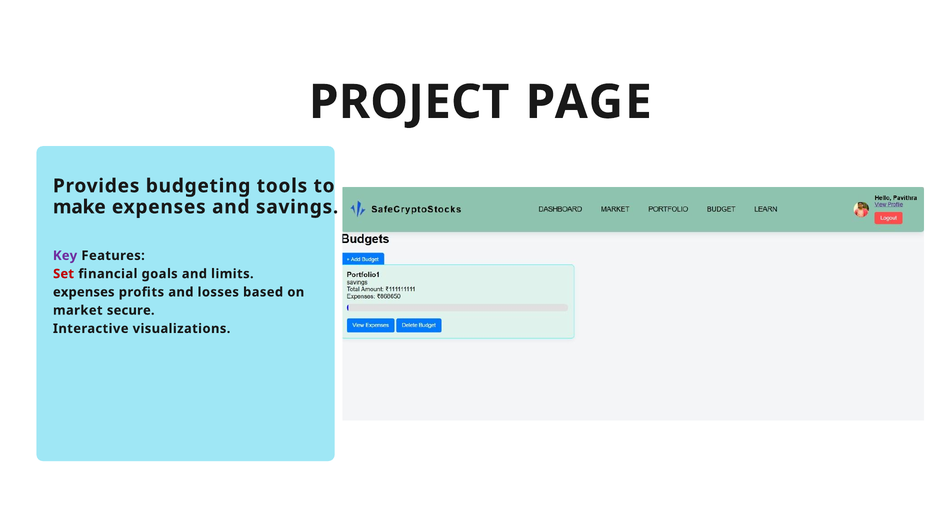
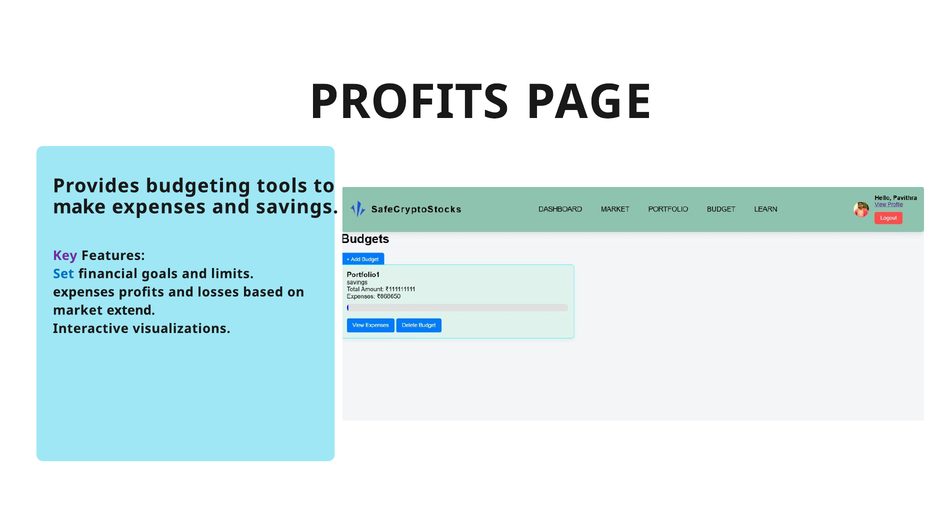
PROJECT at (409, 102): PROJECT -> PROFITS
Set colour: red -> blue
secure: secure -> extend
